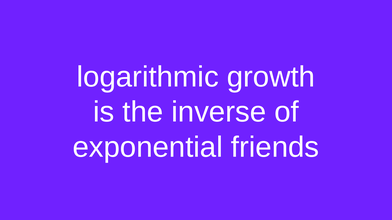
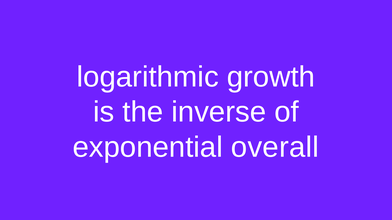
friends: friends -> overall
